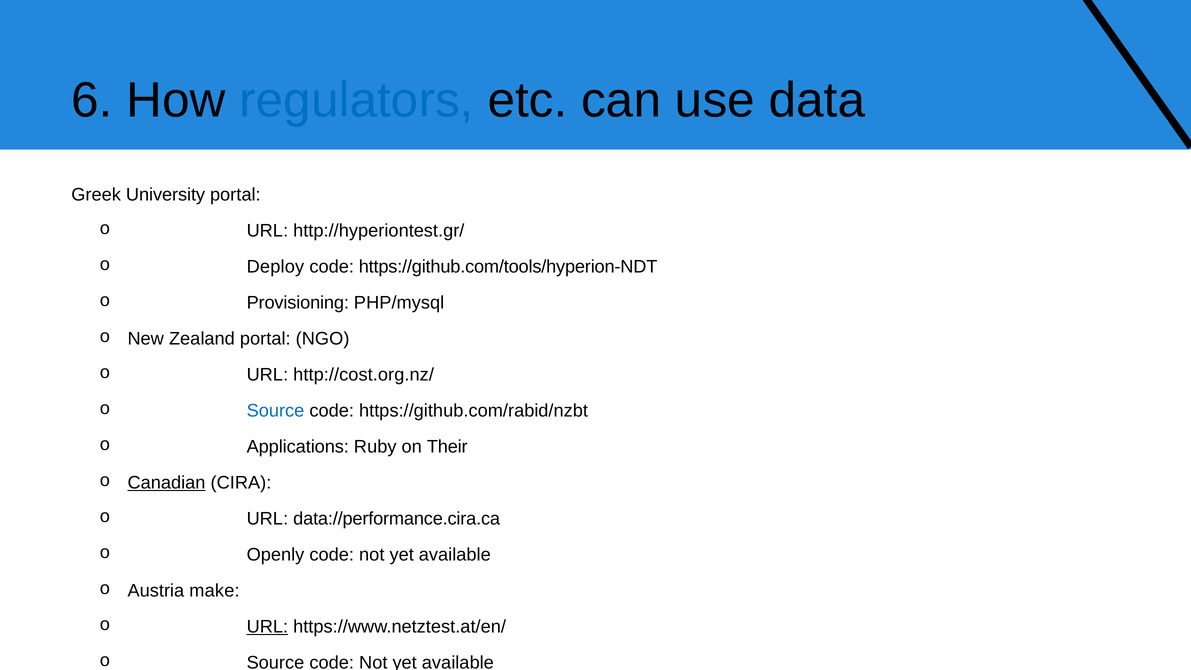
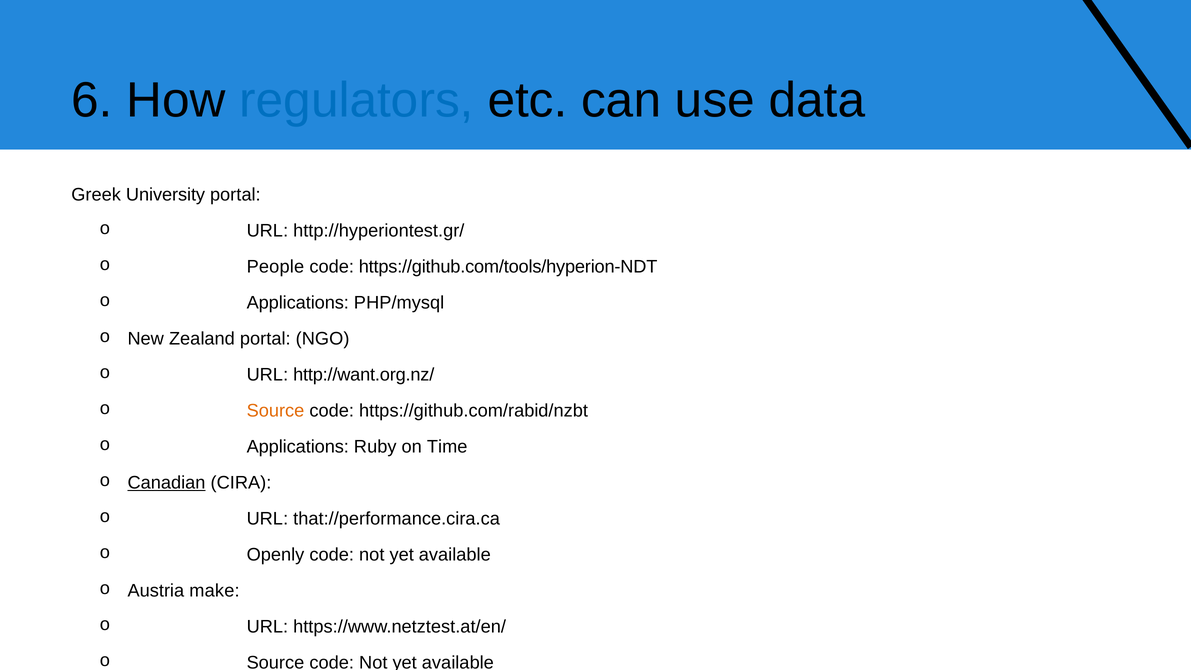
Deploy: Deploy -> People
Provisioning at (298, 303): Provisioning -> Applications
http://cost.org.nz/: http://cost.org.nz/ -> http://want.org.nz/
Source at (275, 411) colour: blue -> orange
Their: Their -> Time
data://performance.cira.ca: data://performance.cira.ca -> that://performance.cira.ca
URL at (267, 627) underline: present -> none
